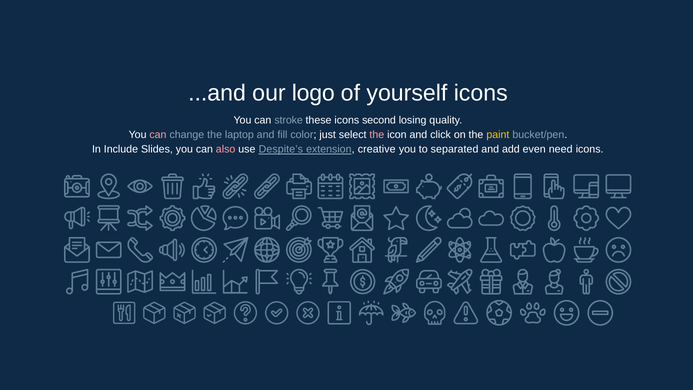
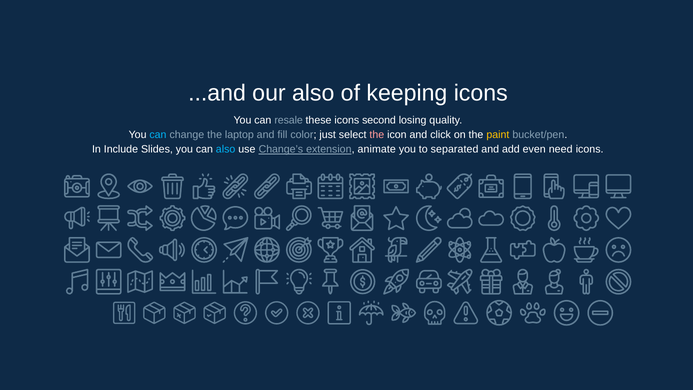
our logo: logo -> also
yourself: yourself -> keeping
stroke: stroke -> resale
can at (158, 135) colour: pink -> light blue
also at (226, 149) colour: pink -> light blue
Despite’s: Despite’s -> Change’s
creative: creative -> animate
